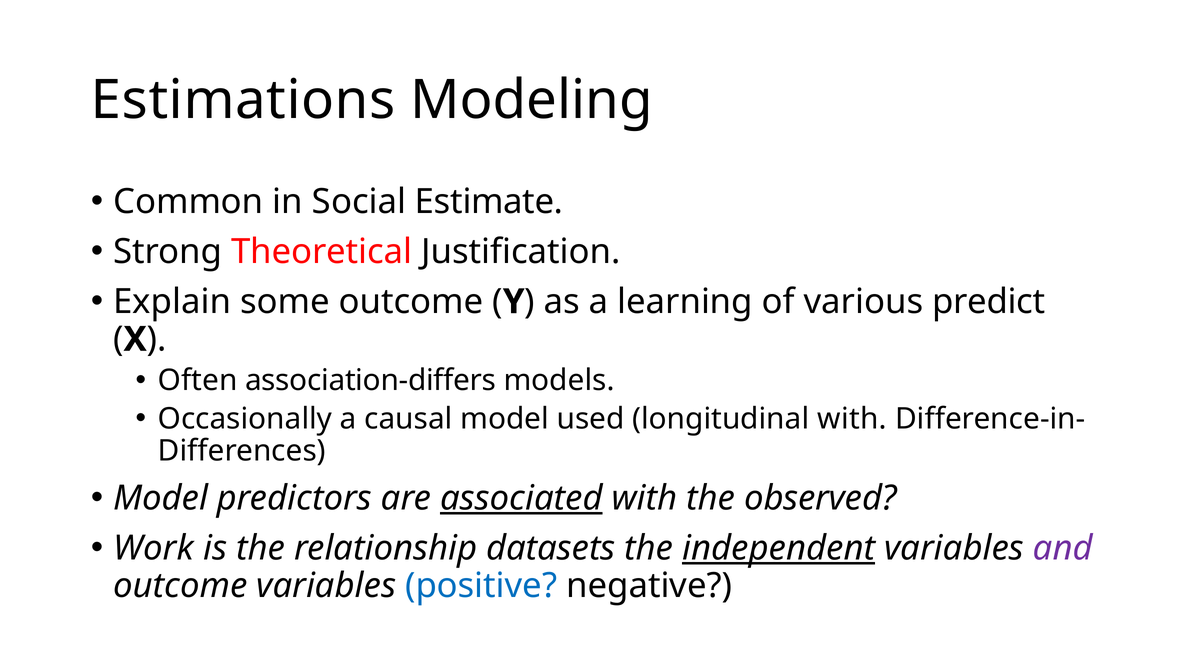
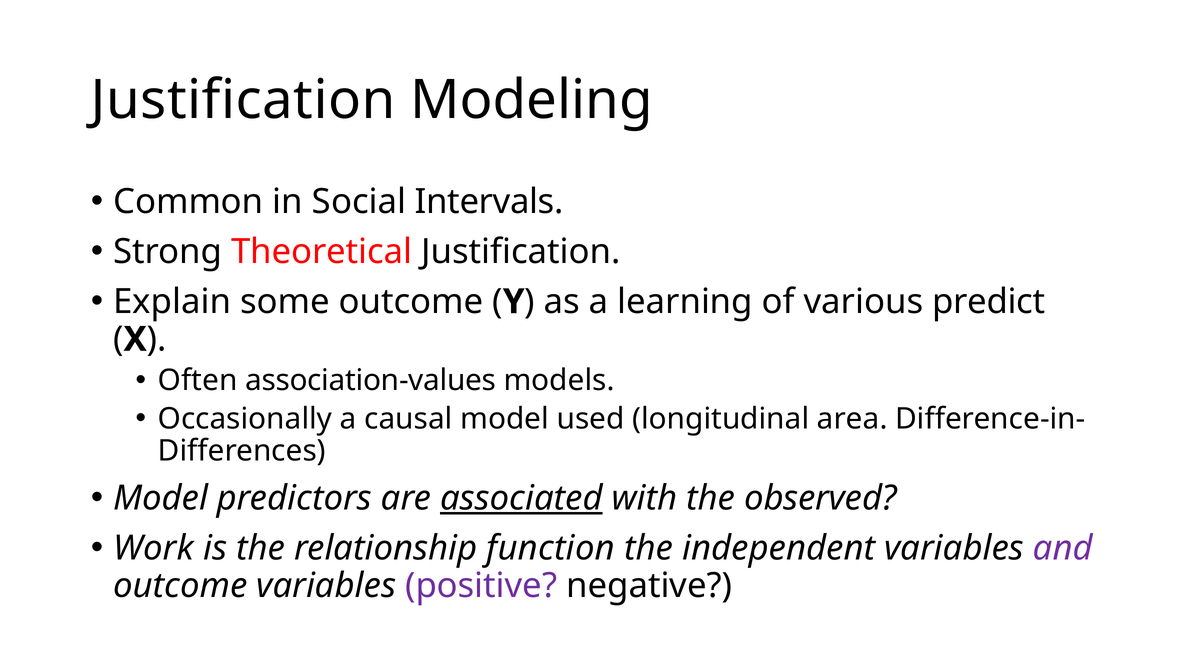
Estimations at (243, 100): Estimations -> Justification
Estimate: Estimate -> Intervals
association-differs: association-differs -> association-values
longitudinal with: with -> area
datasets: datasets -> function
independent underline: present -> none
positive colour: blue -> purple
